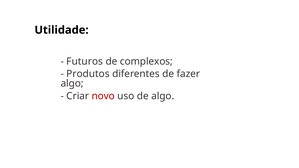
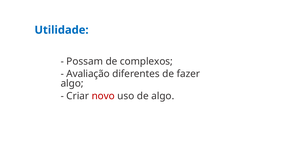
Utilidade colour: black -> blue
Futuros: Futuros -> Possam
Produtos: Produtos -> Avaliação
